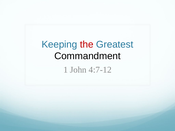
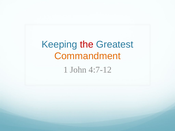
Commandment colour: black -> orange
